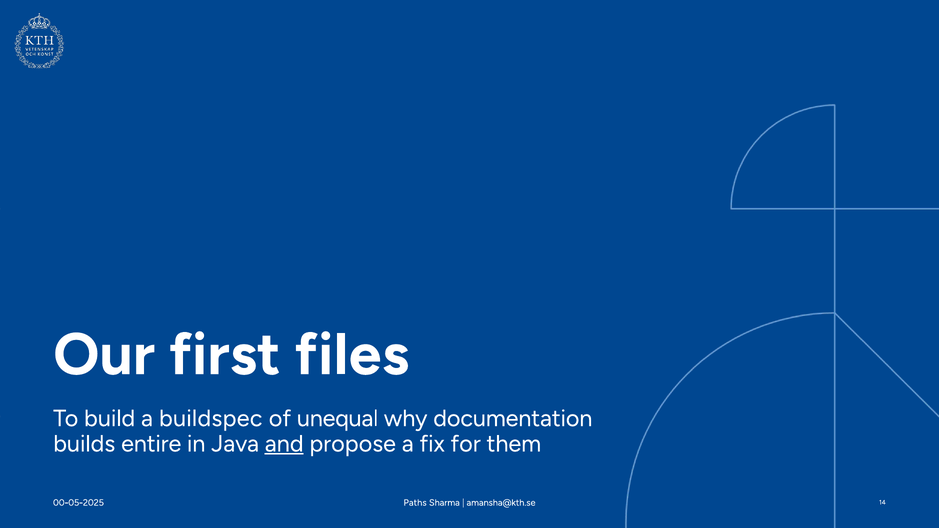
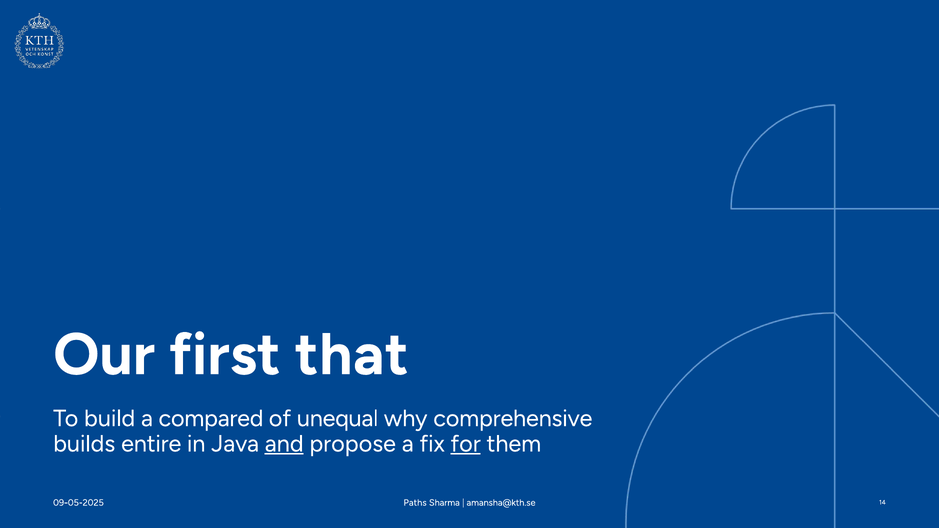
files: files -> that
buildspec: buildspec -> compared
documentation: documentation -> comprehensive
for underline: none -> present
00-05-2025: 00-05-2025 -> 09-05-2025
